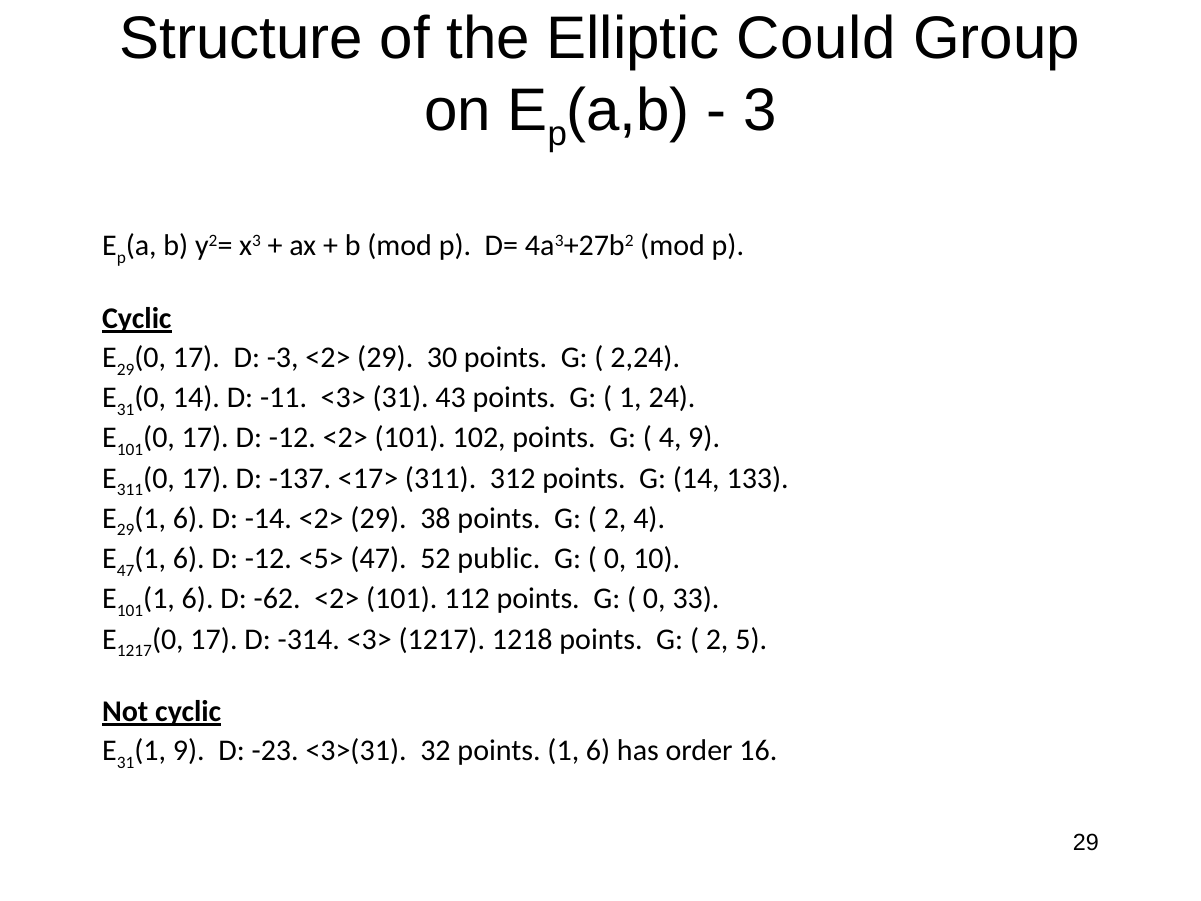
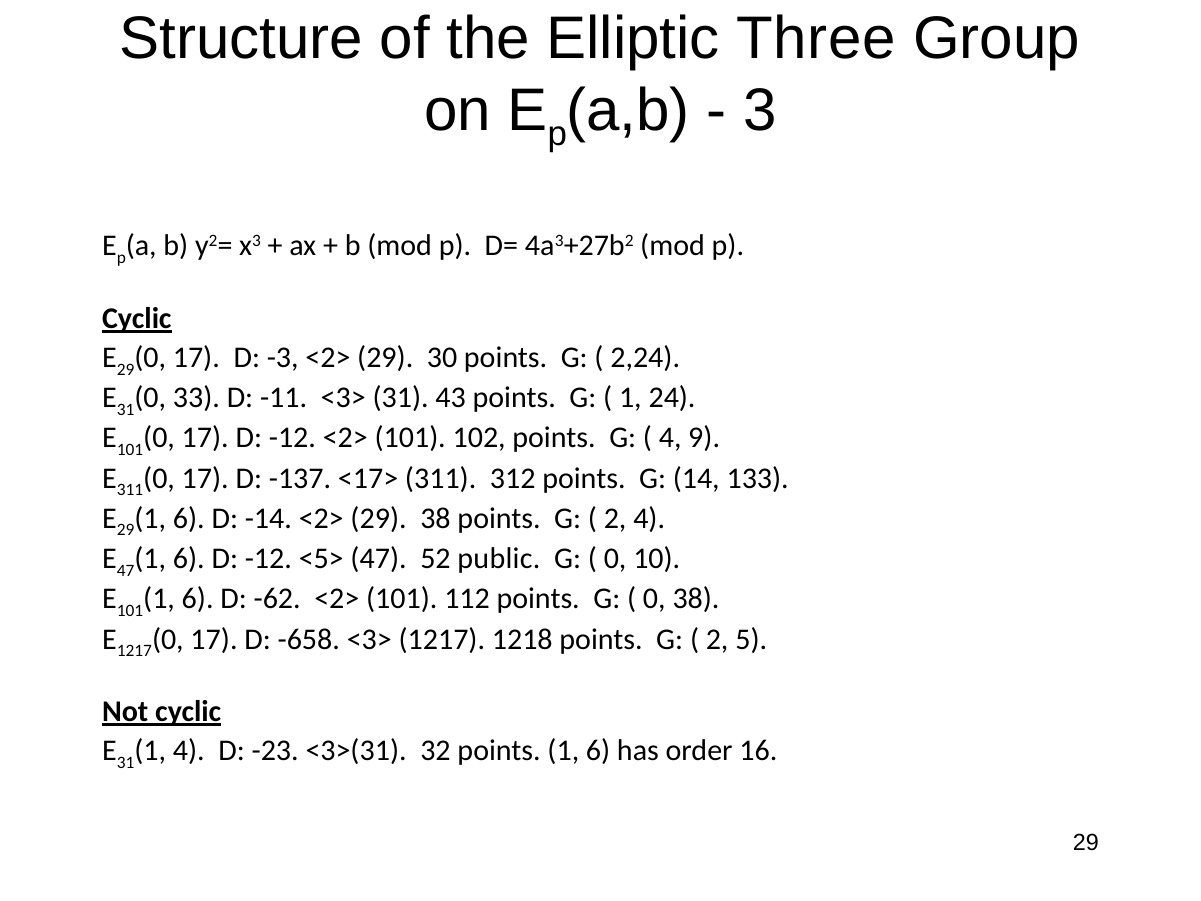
Could: Could -> Three
0 14: 14 -> 33
0 33: 33 -> 38
-314: -314 -> -658
1 9: 9 -> 4
